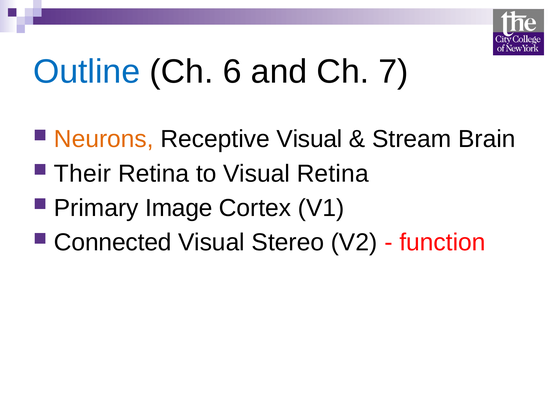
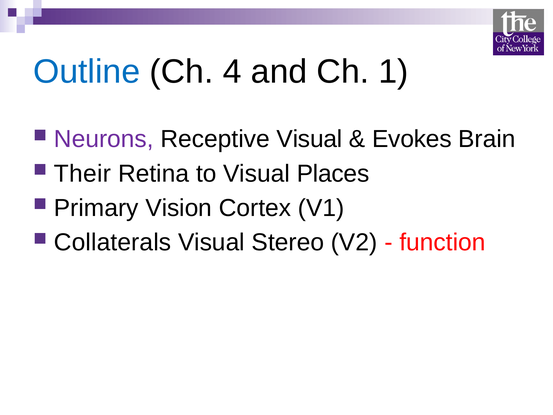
6: 6 -> 4
7: 7 -> 1
Neurons colour: orange -> purple
Stream: Stream -> Evokes
Visual Retina: Retina -> Places
Image: Image -> Vision
Connected: Connected -> Collaterals
